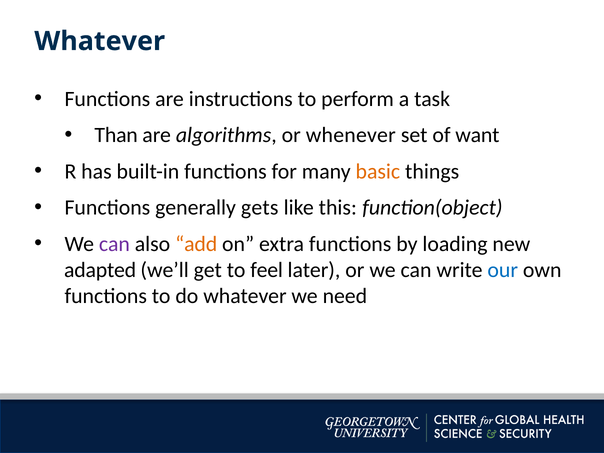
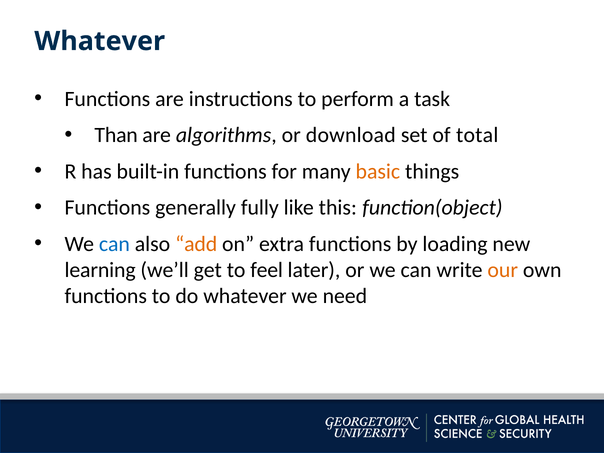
whenever: whenever -> download
want: want -> total
gets: gets -> fully
can at (114, 244) colour: purple -> blue
adapted: adapted -> learning
our colour: blue -> orange
